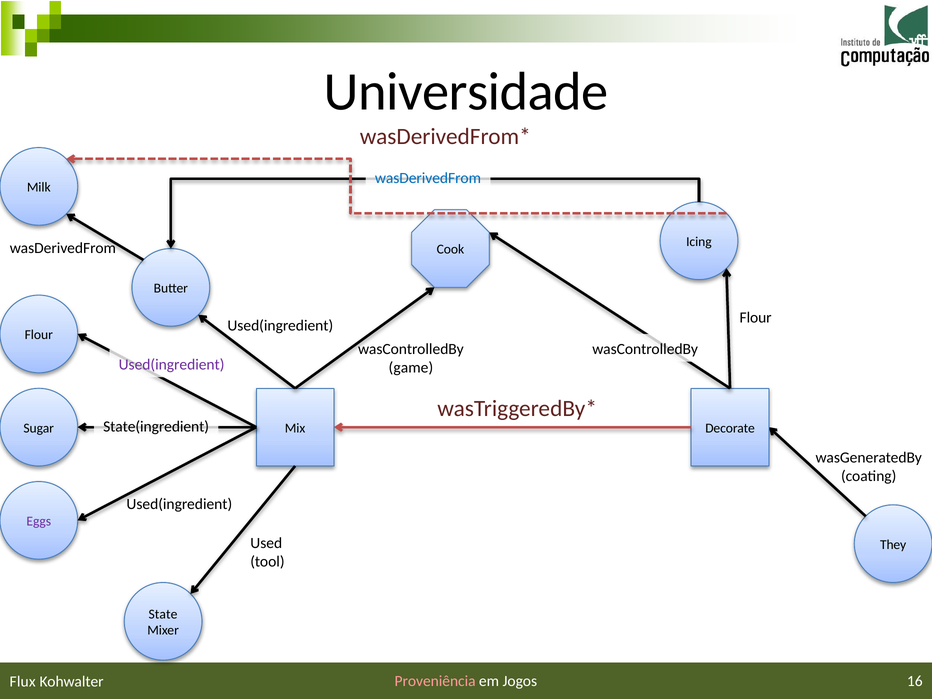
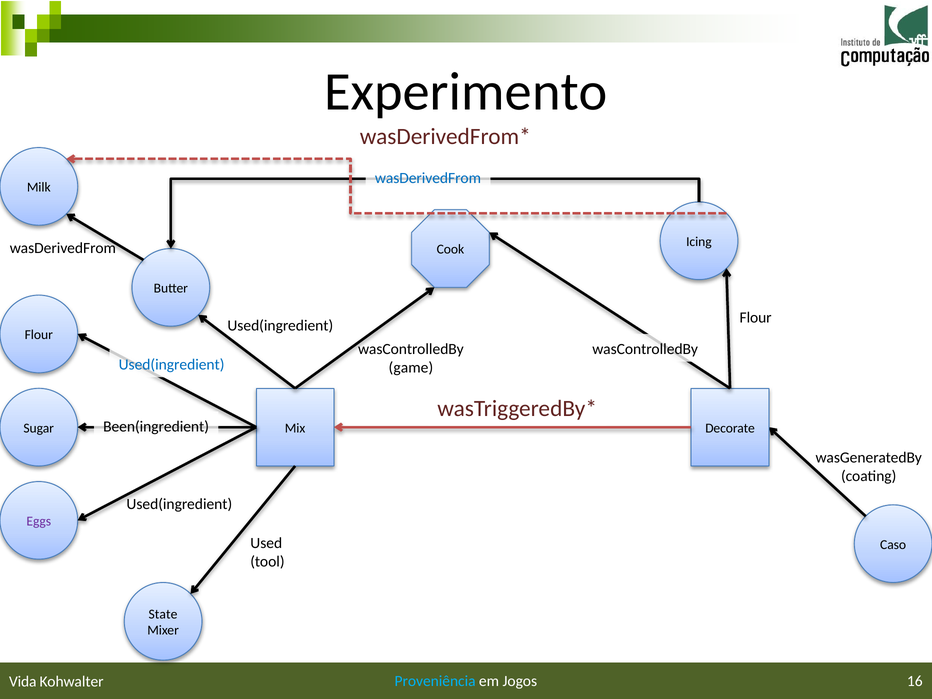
Universidade: Universidade -> Experimento
Used(ingredient at (172, 364) colour: purple -> blue
State(ingredient: State(ingredient -> Been(ingredient
They: They -> Caso
Proveniência colour: pink -> light blue
Flux: Flux -> Vida
